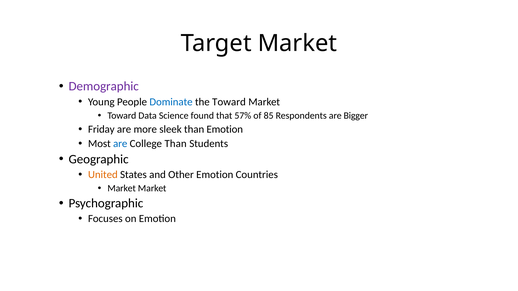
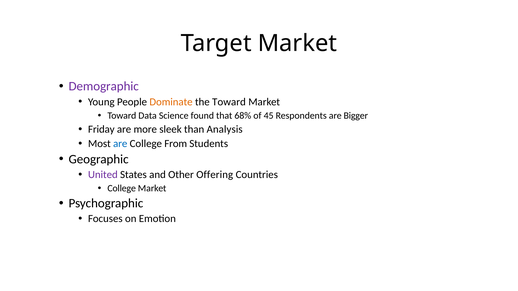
Dominate colour: blue -> orange
57%: 57% -> 68%
85: 85 -> 45
than Emotion: Emotion -> Analysis
College Than: Than -> From
United colour: orange -> purple
Other Emotion: Emotion -> Offering
Market at (122, 189): Market -> College
